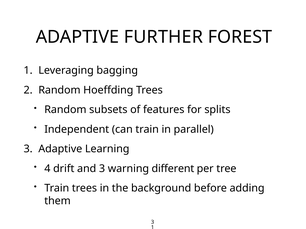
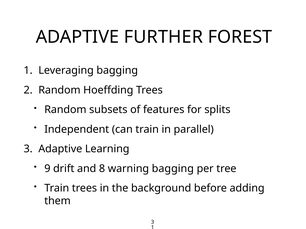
4: 4 -> 9
and 3: 3 -> 8
warning different: different -> bagging
